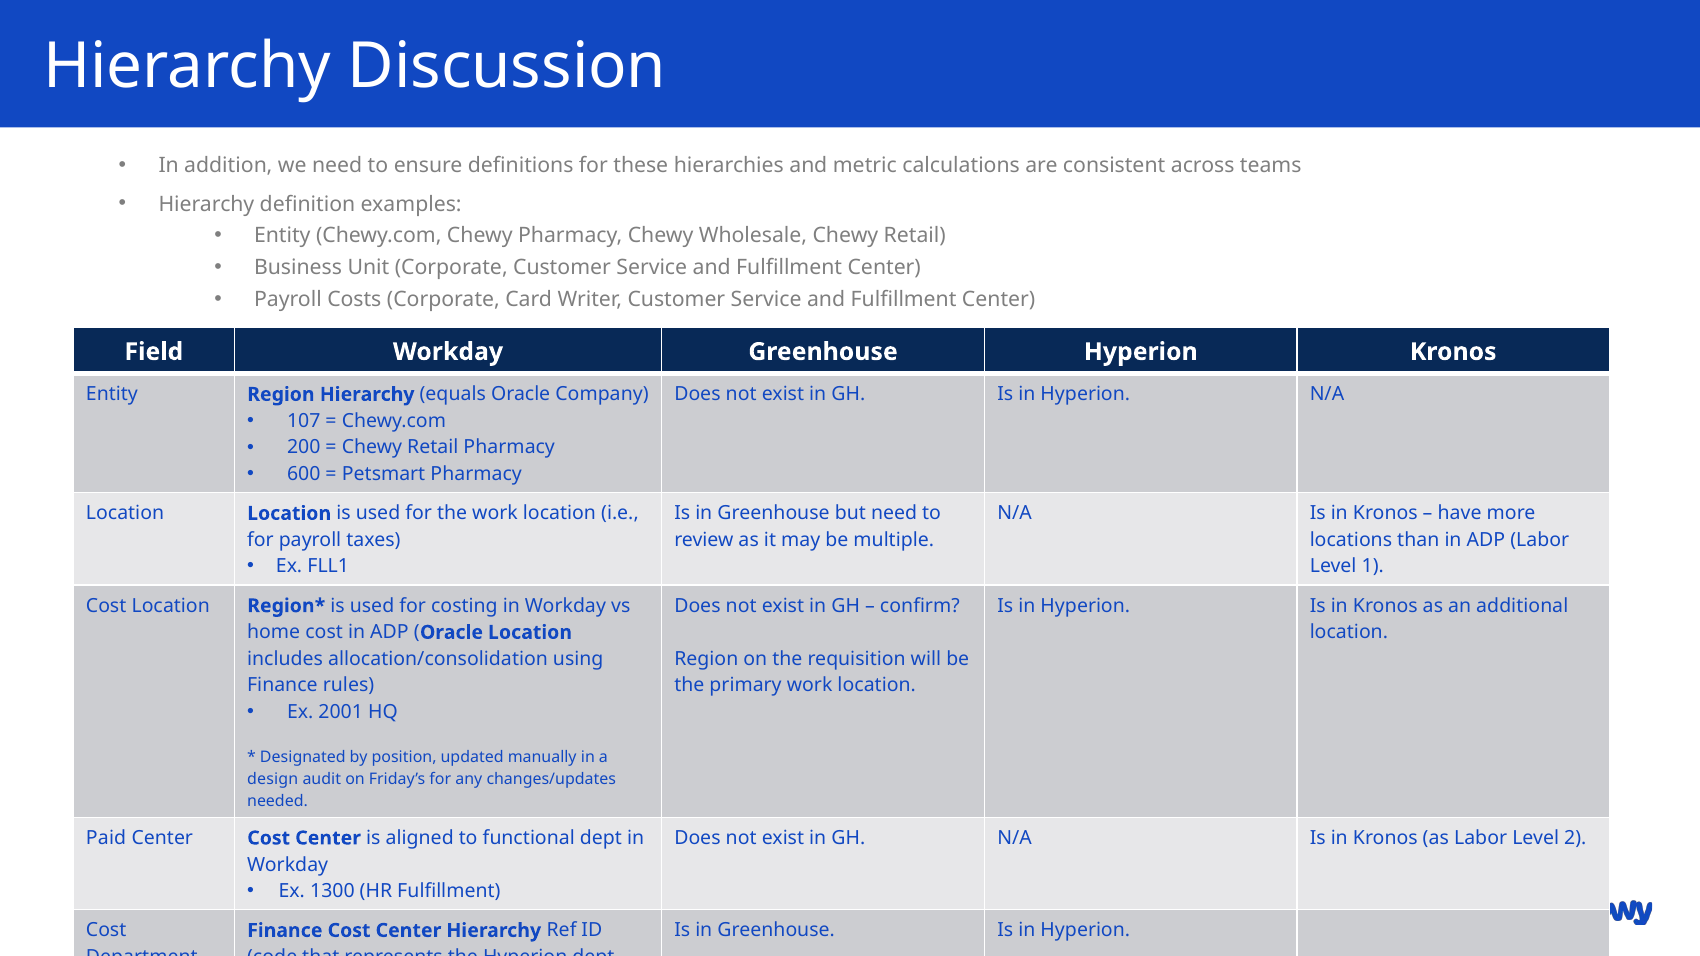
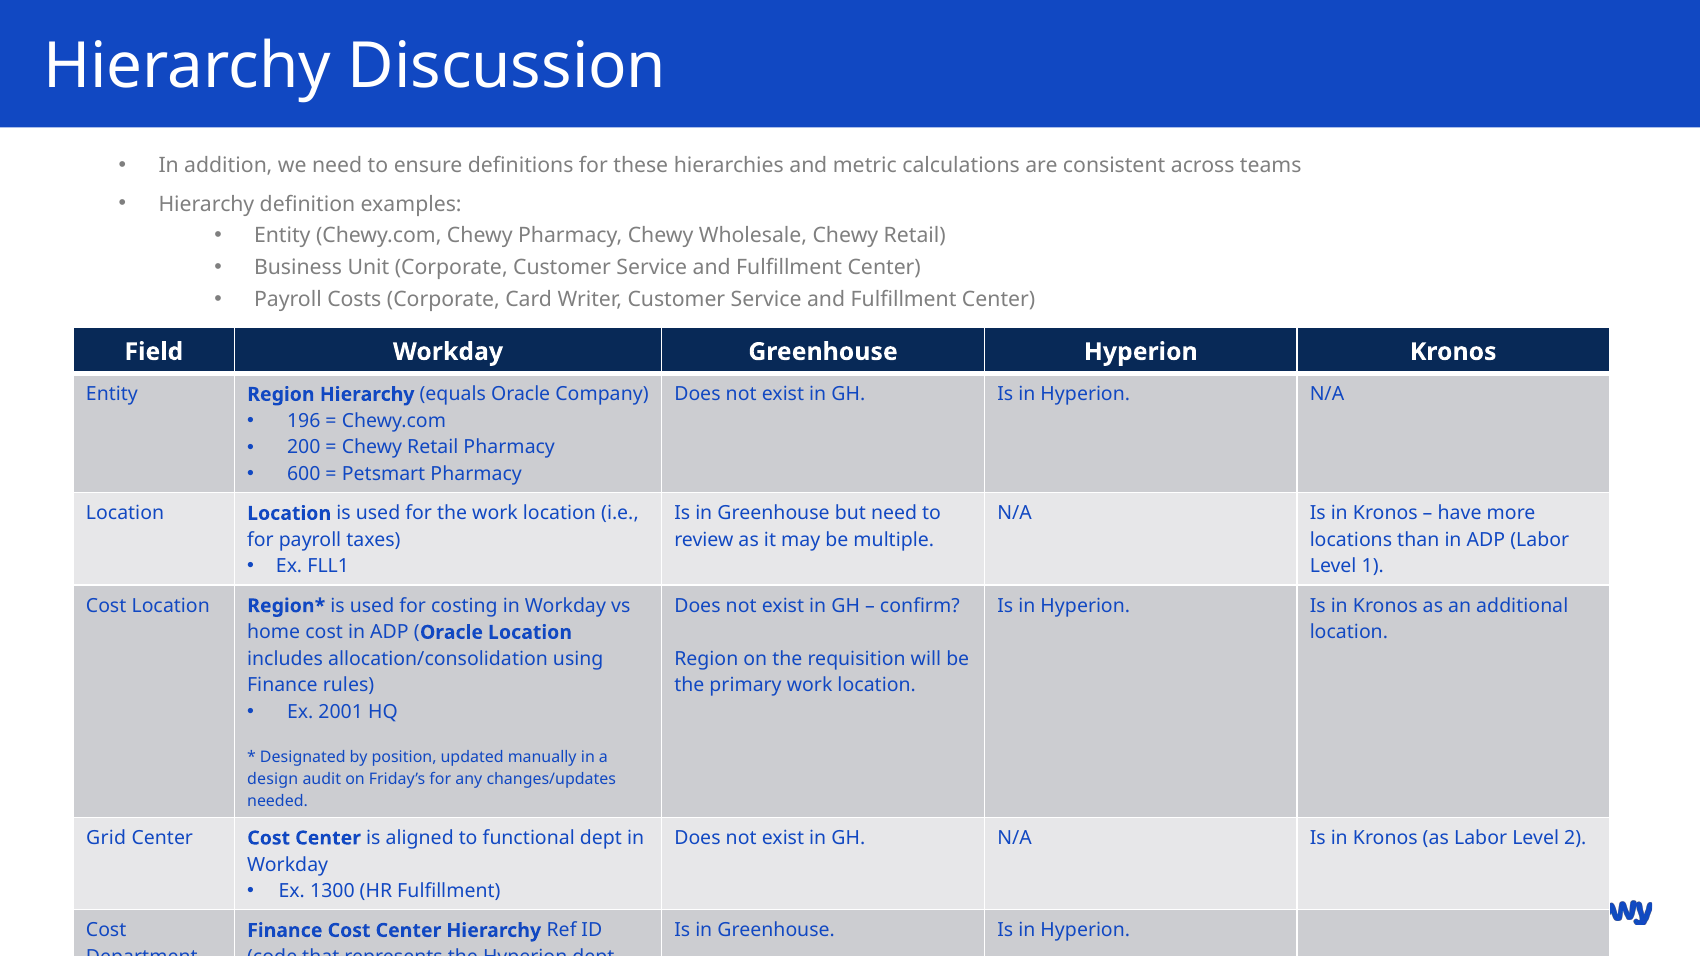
107: 107 -> 196
Paid: Paid -> Grid
